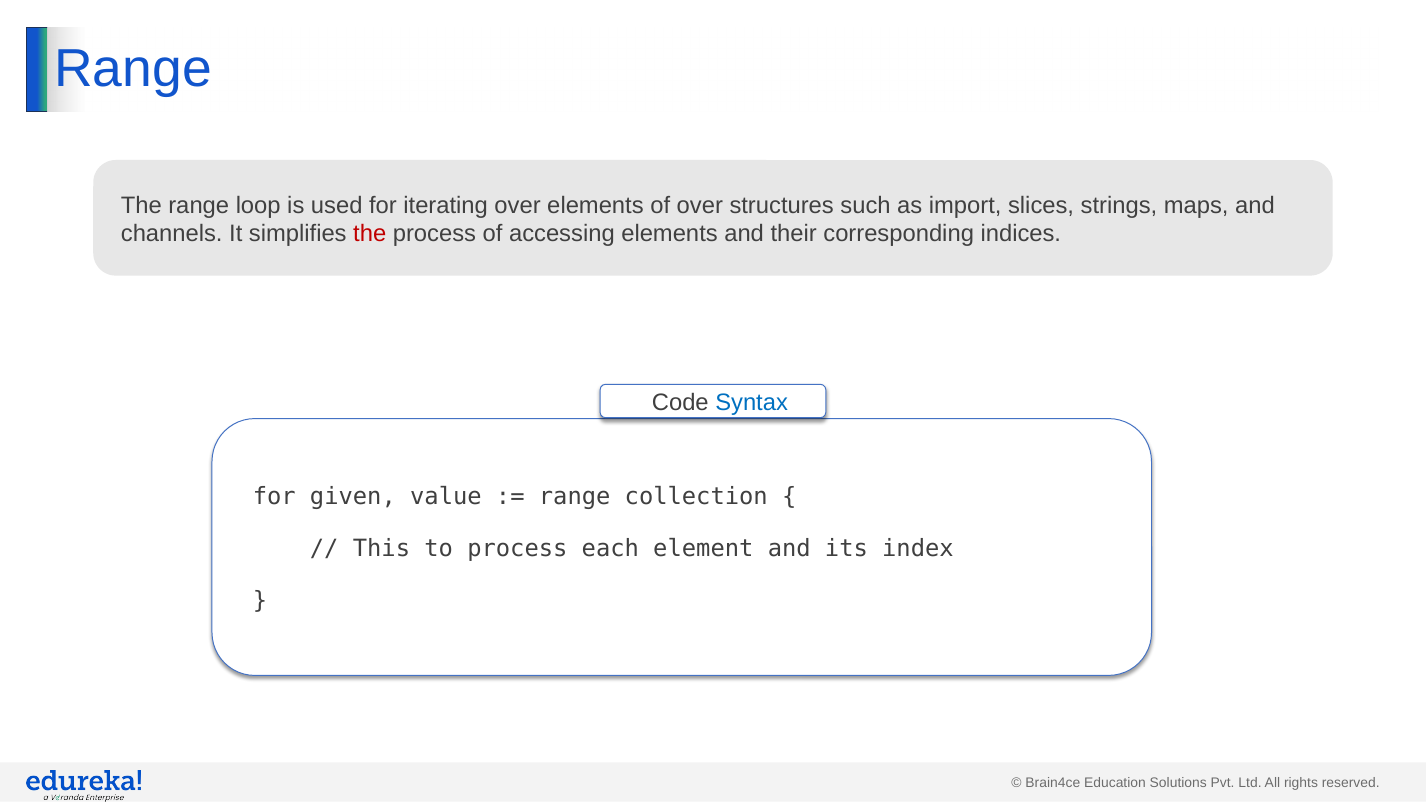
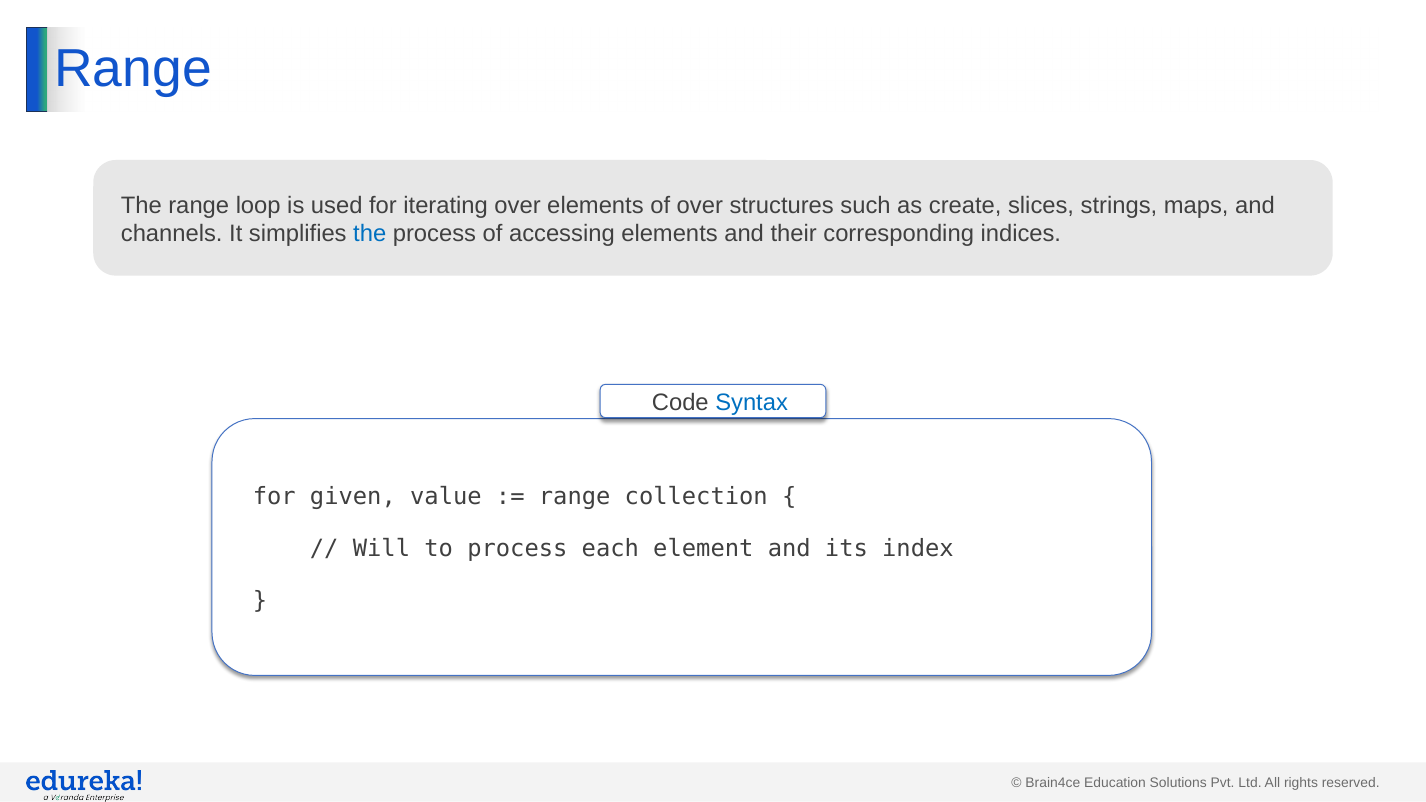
import: import -> create
the at (370, 234) colour: red -> blue
This: This -> Will
